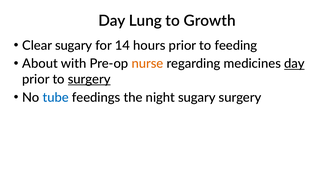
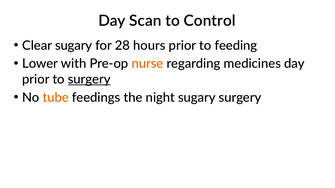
Lung: Lung -> Scan
Growth: Growth -> Control
14: 14 -> 28
About: About -> Lower
day at (294, 64) underline: present -> none
tube colour: blue -> orange
